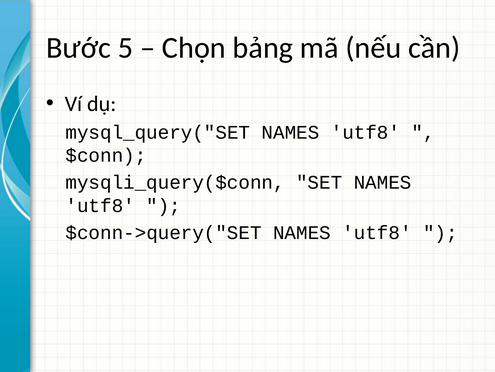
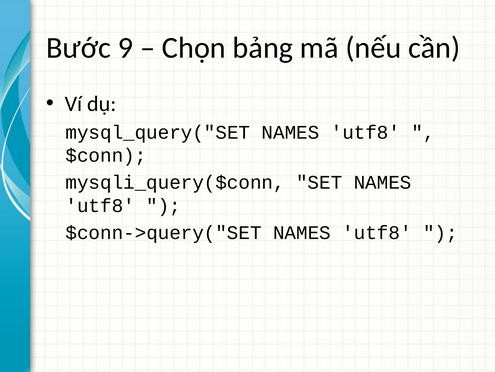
5: 5 -> 9
